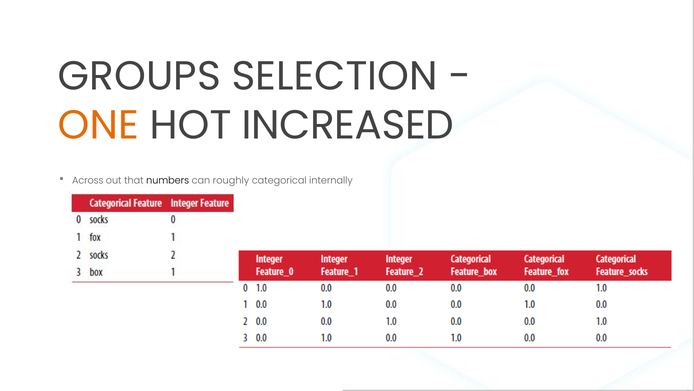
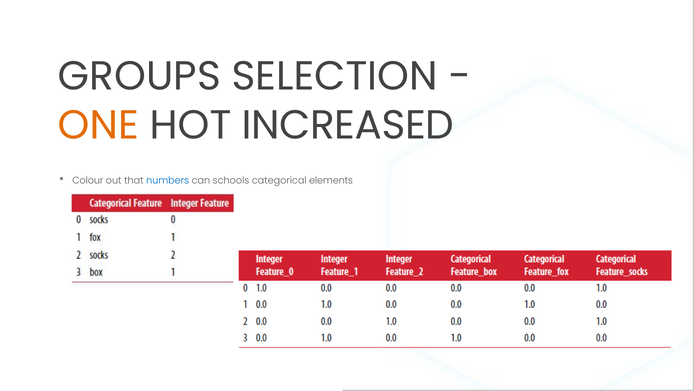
Across: Across -> Colour
numbers colour: black -> blue
roughly: roughly -> schools
internally: internally -> elements
